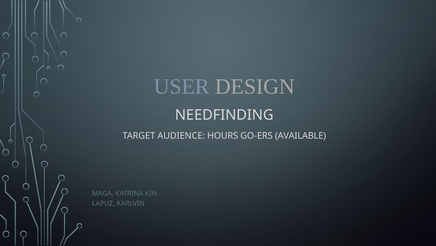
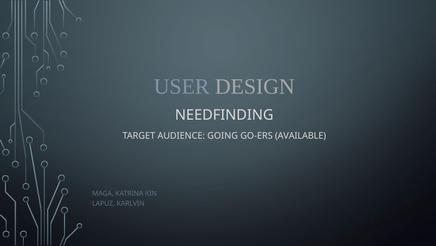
HOURS: HOURS -> GOING
